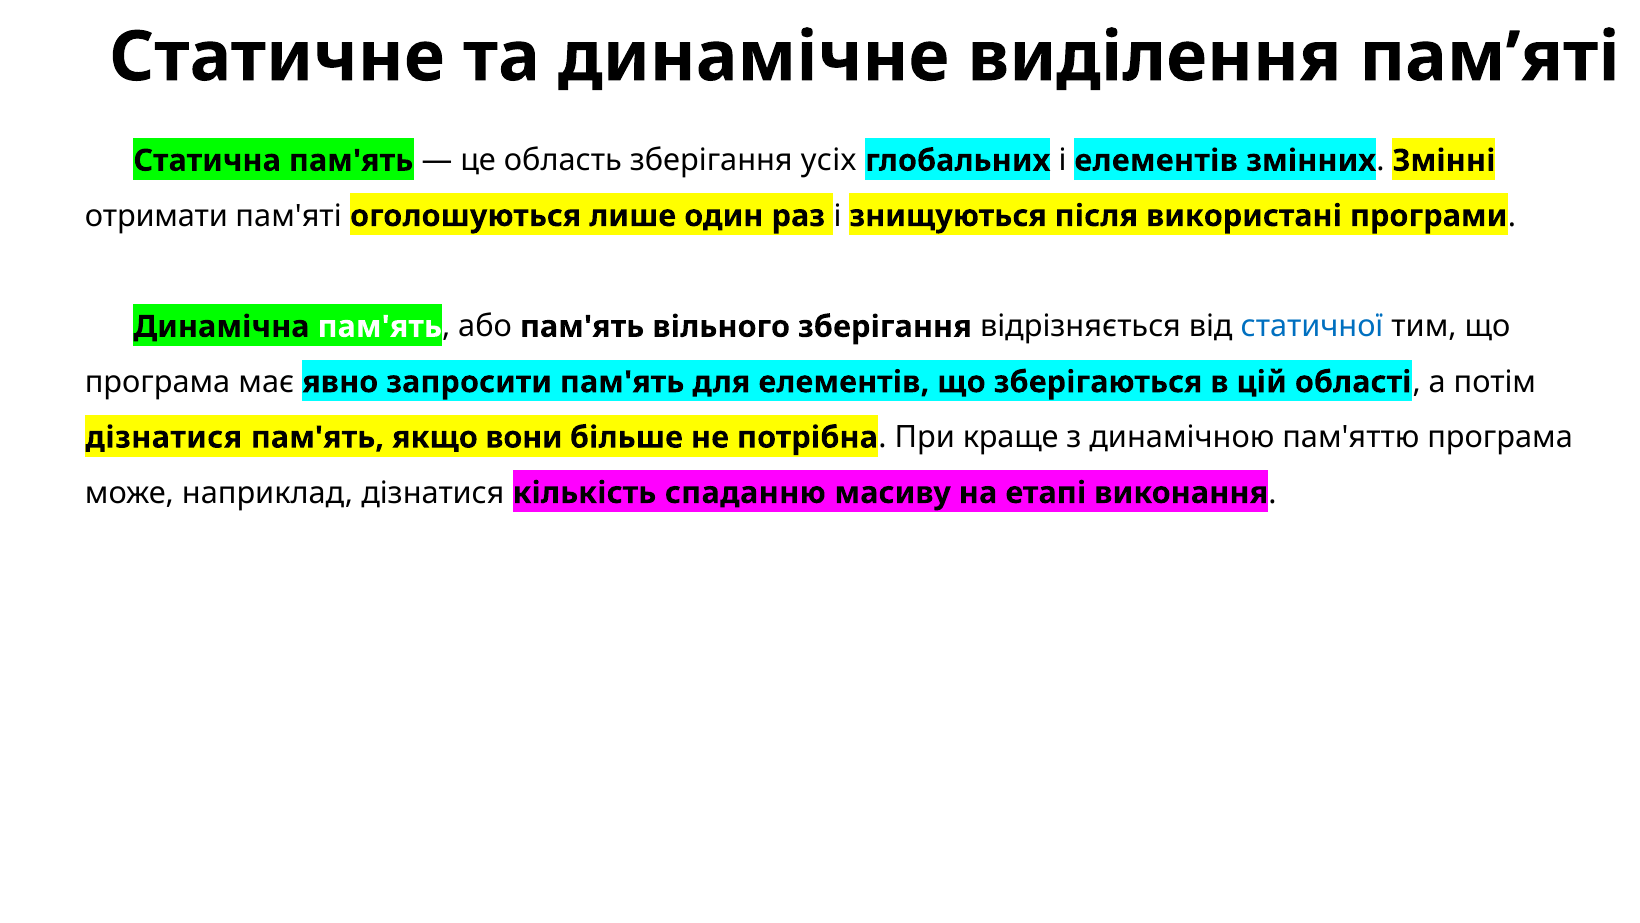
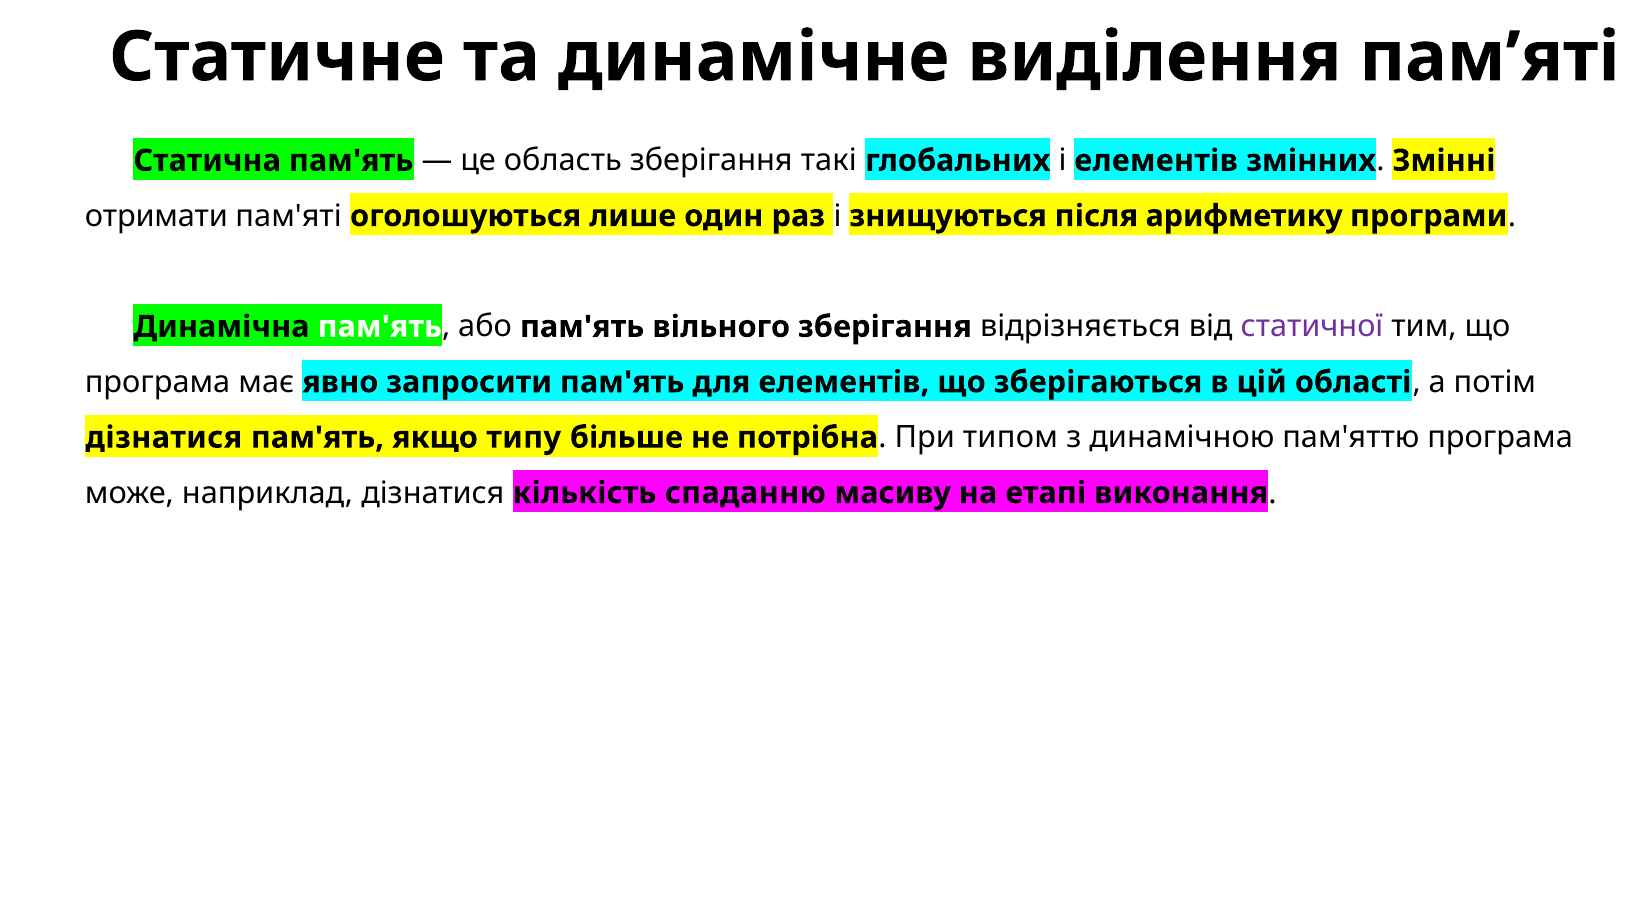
усіх: усіх -> такі
використані: використані -> арифметику
статичної colour: blue -> purple
вони: вони -> типу
краще: краще -> типом
